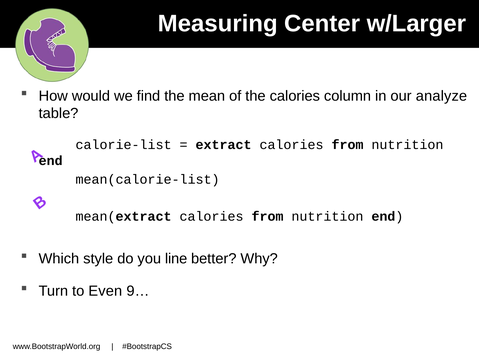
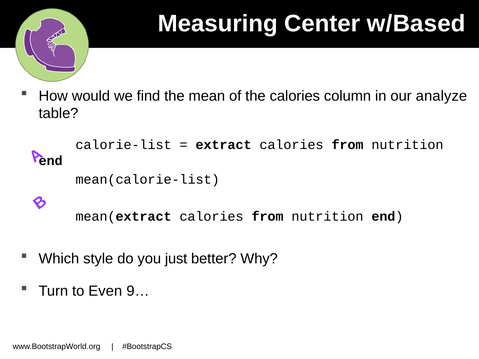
w/Larger: w/Larger -> w/Based
line: line -> just
